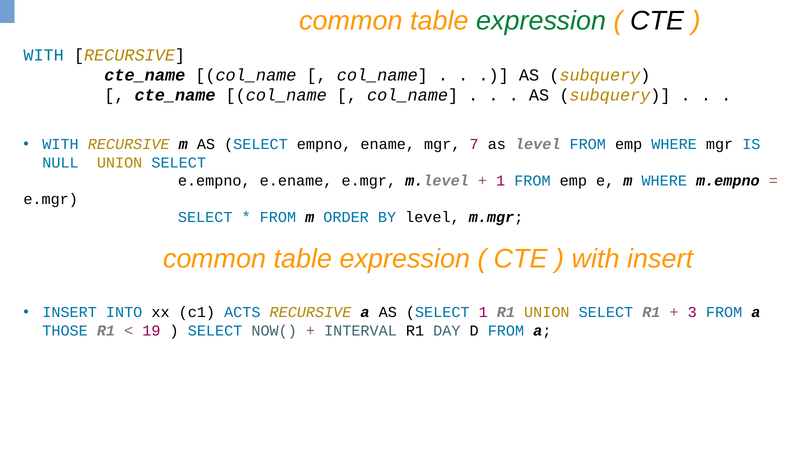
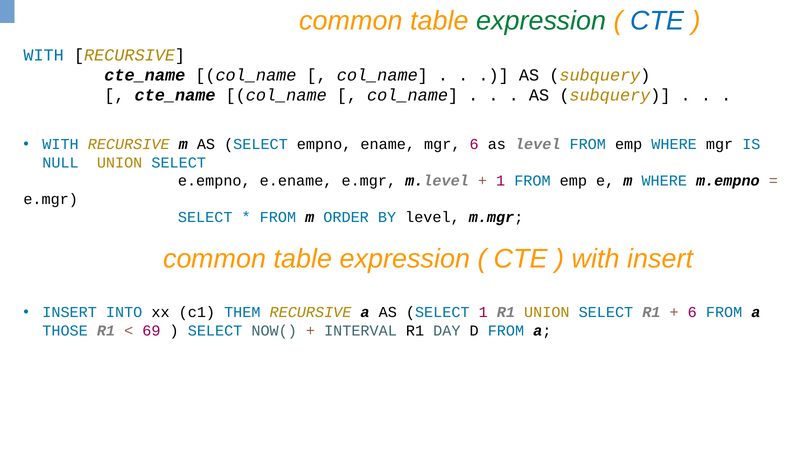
CTE at (657, 21) colour: black -> blue
mgr 7: 7 -> 6
ACTS: ACTS -> THEM
3 at (692, 312): 3 -> 6
19: 19 -> 69
